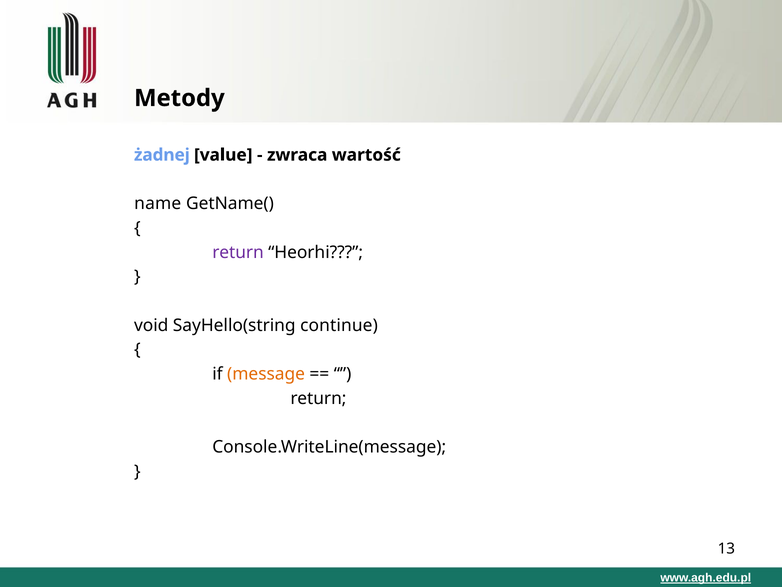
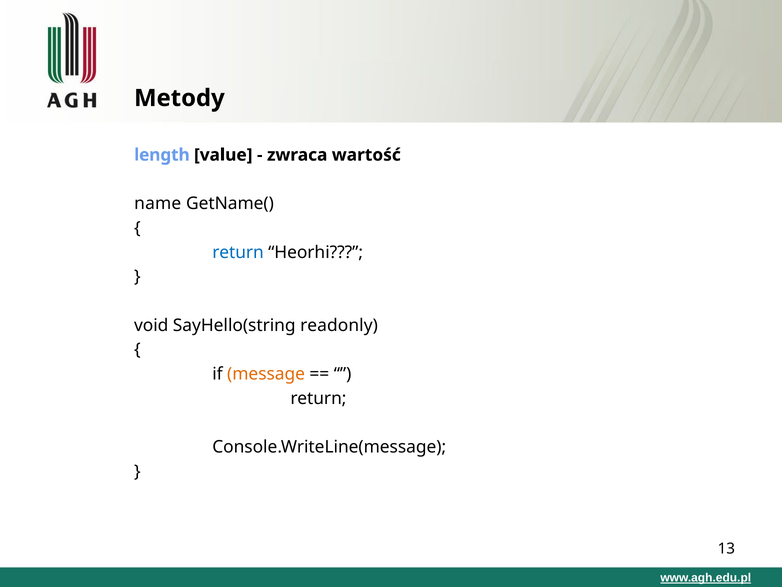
żadnej: żadnej -> length
return at (238, 252) colour: purple -> blue
continue: continue -> readonly
